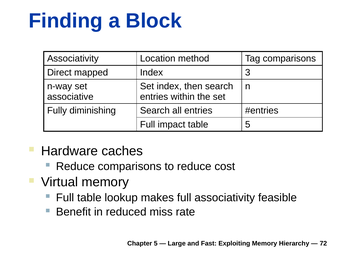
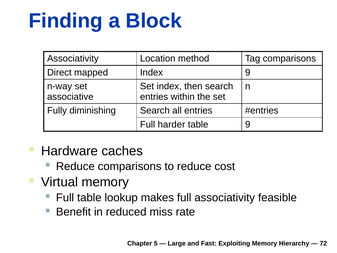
Index 3: 3 -> 9
impact: impact -> harder
table 5: 5 -> 9
